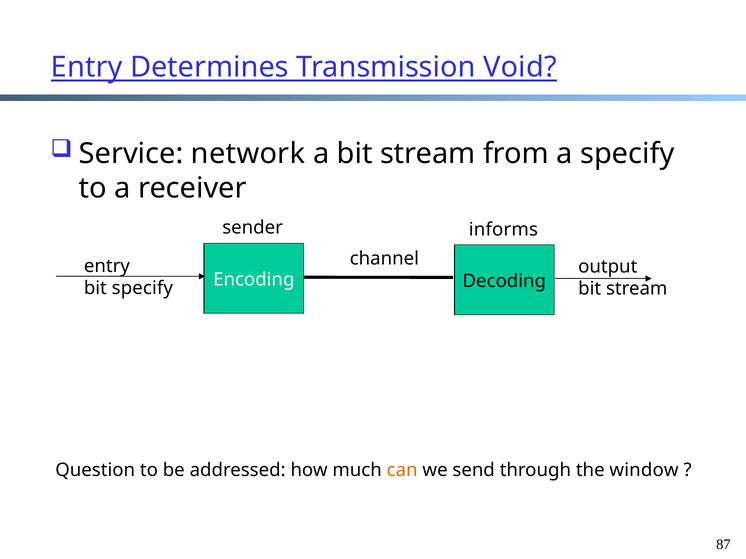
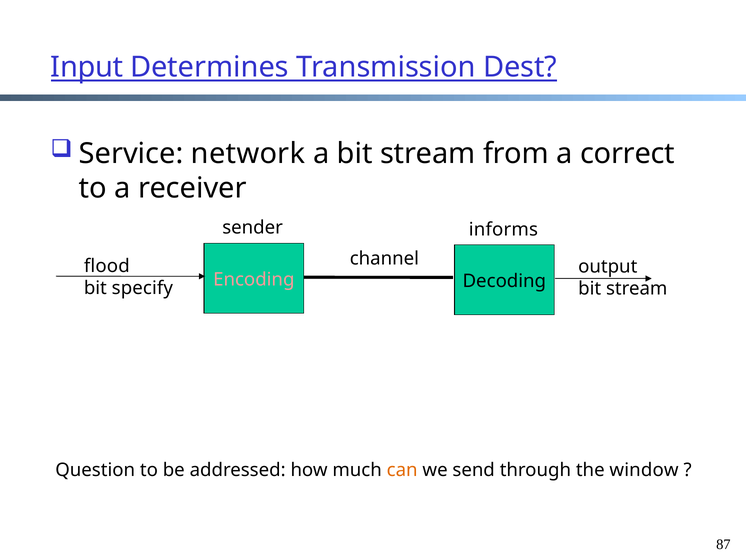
Entry at (87, 67): Entry -> Input
Void: Void -> Dest
a specify: specify -> correct
entry at (107, 266): entry -> flood
Encoding colour: white -> pink
